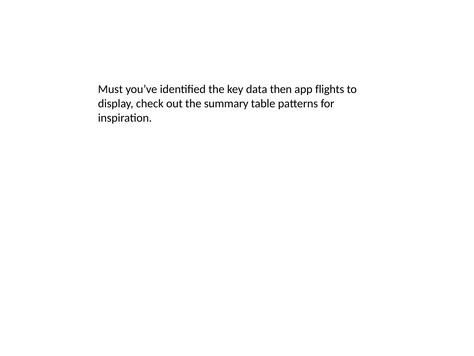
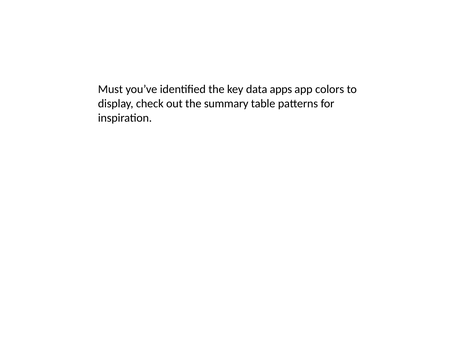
then: then -> apps
flights: flights -> colors
